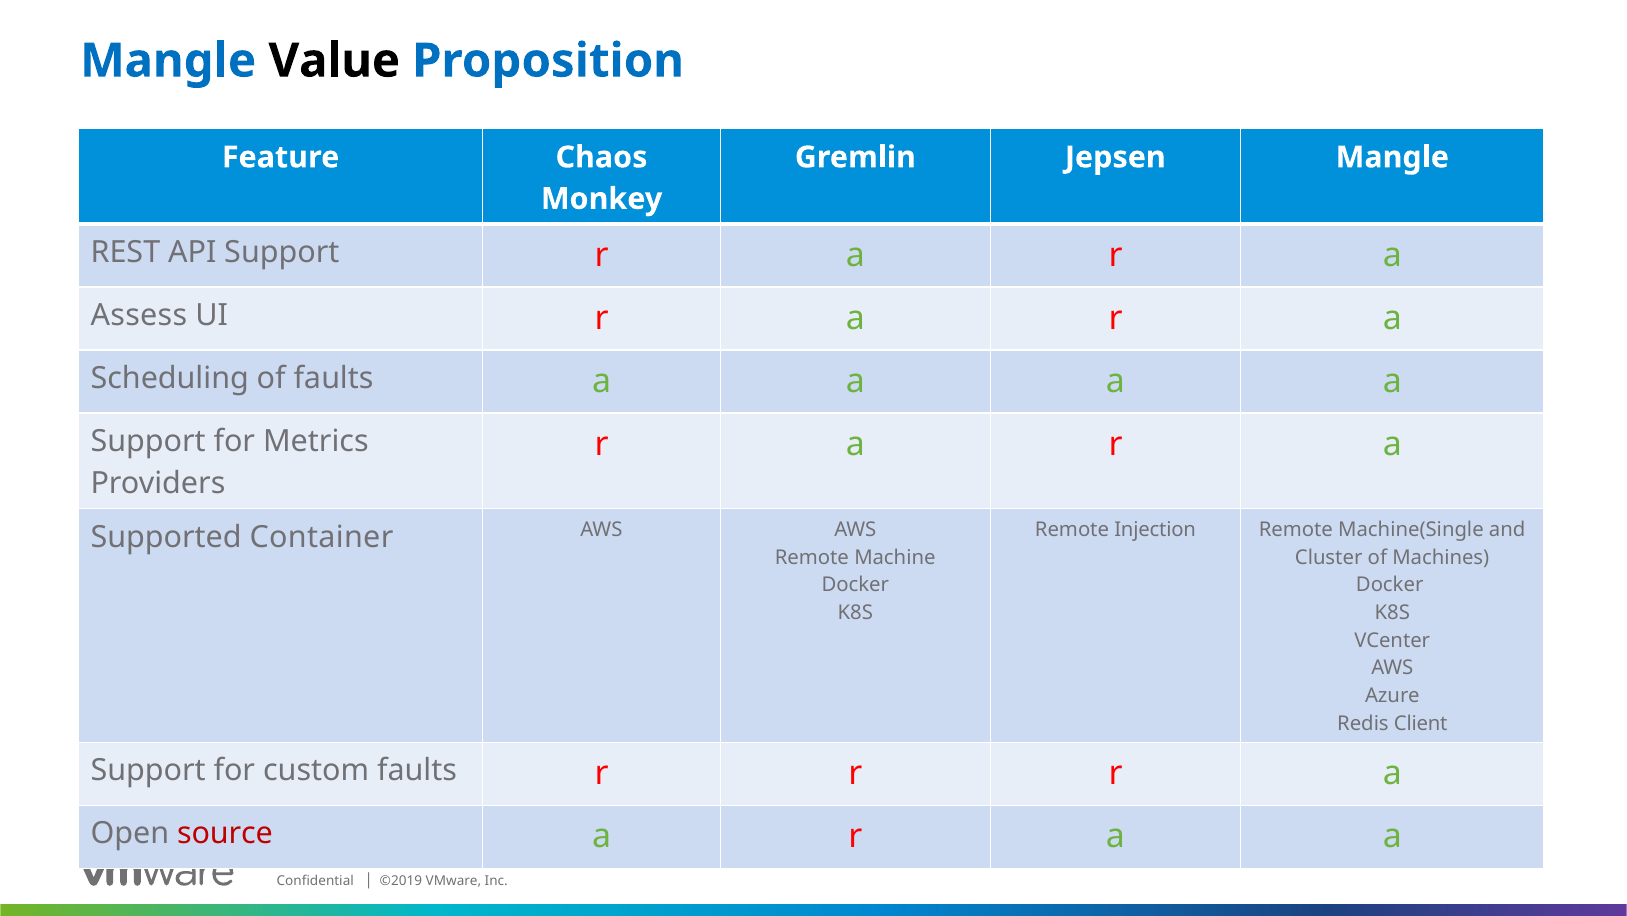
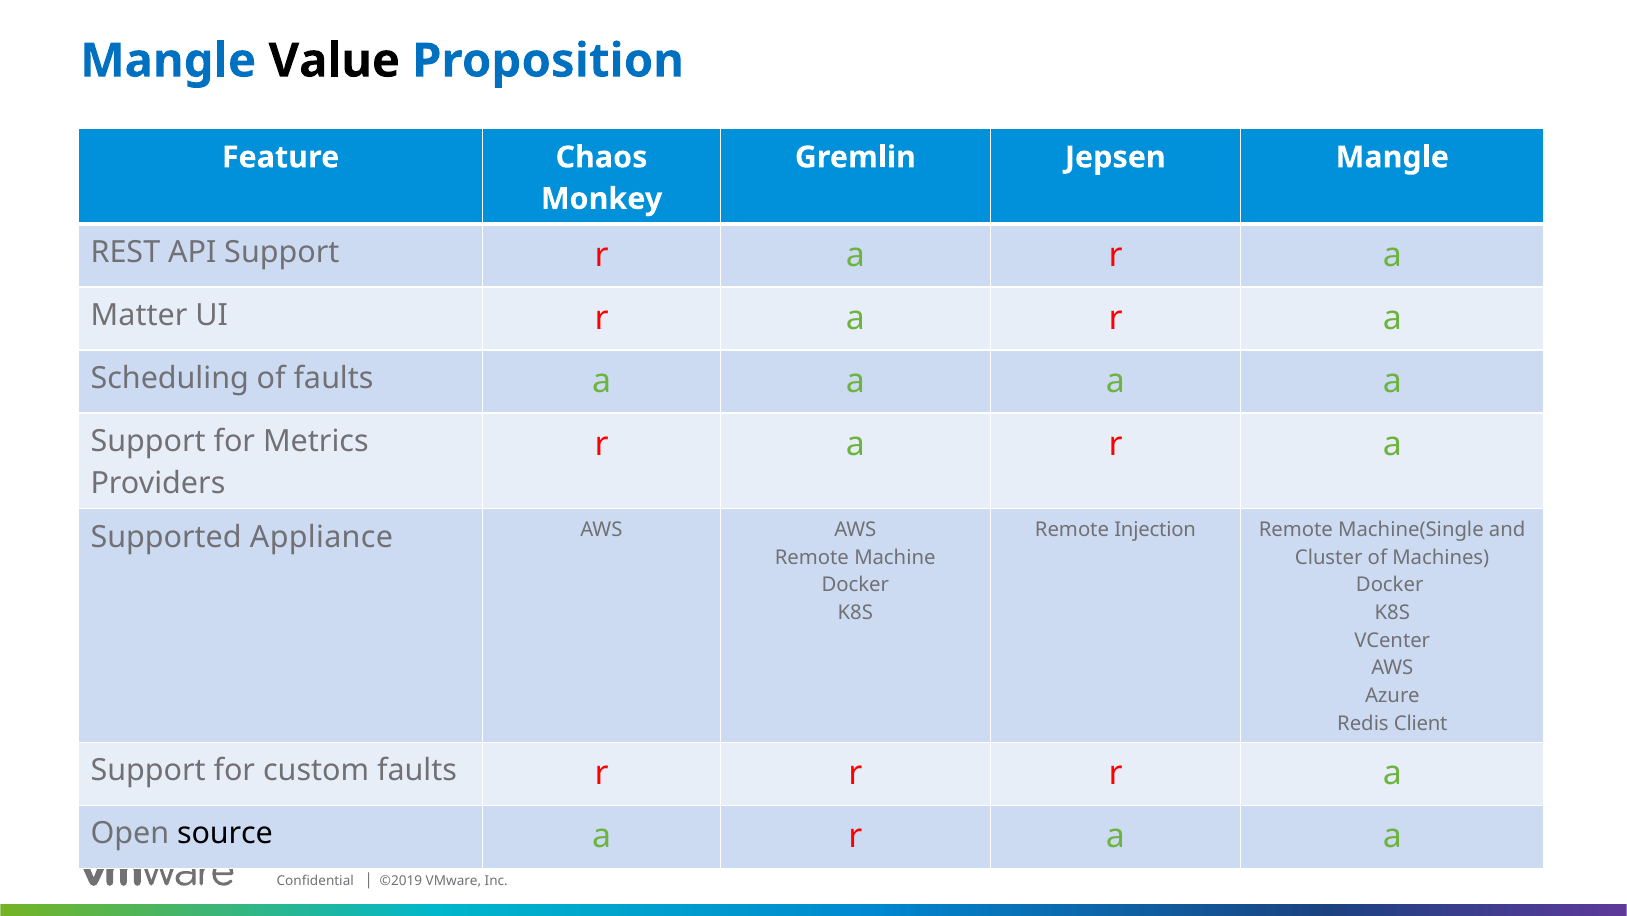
Assess: Assess -> Matter
Container: Container -> Appliance
source colour: red -> black
